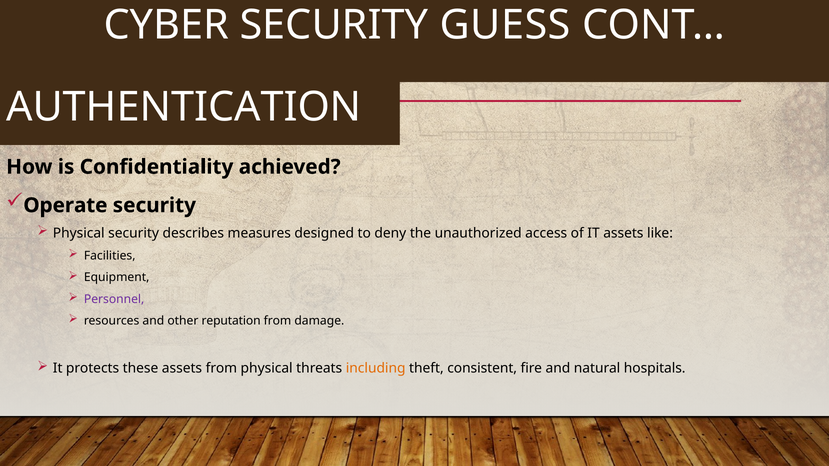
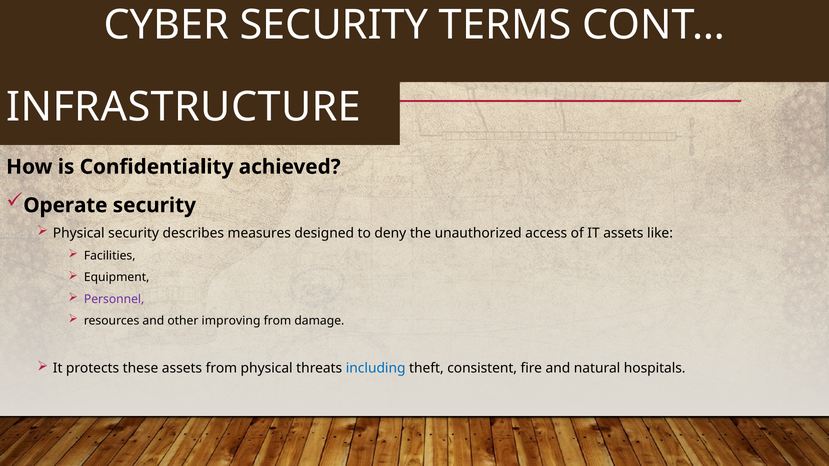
GUESS: GUESS -> TERMS
AUTHENTICATION: AUTHENTICATION -> INFRASTRUCTURE
reputation: reputation -> improving
including colour: orange -> blue
